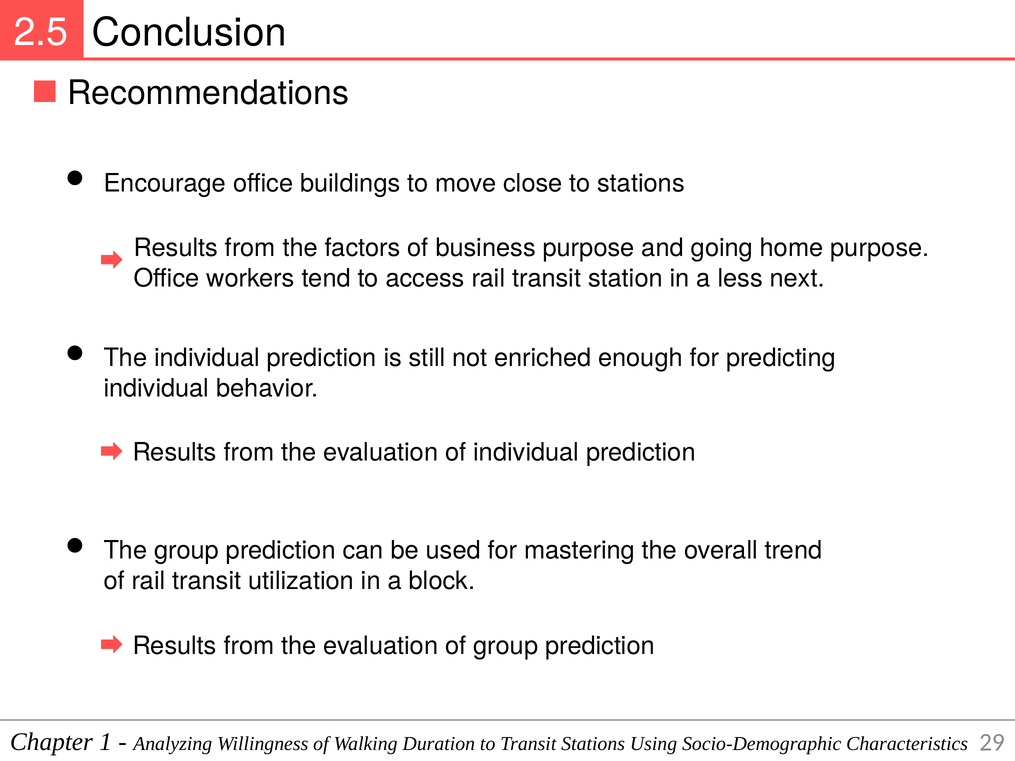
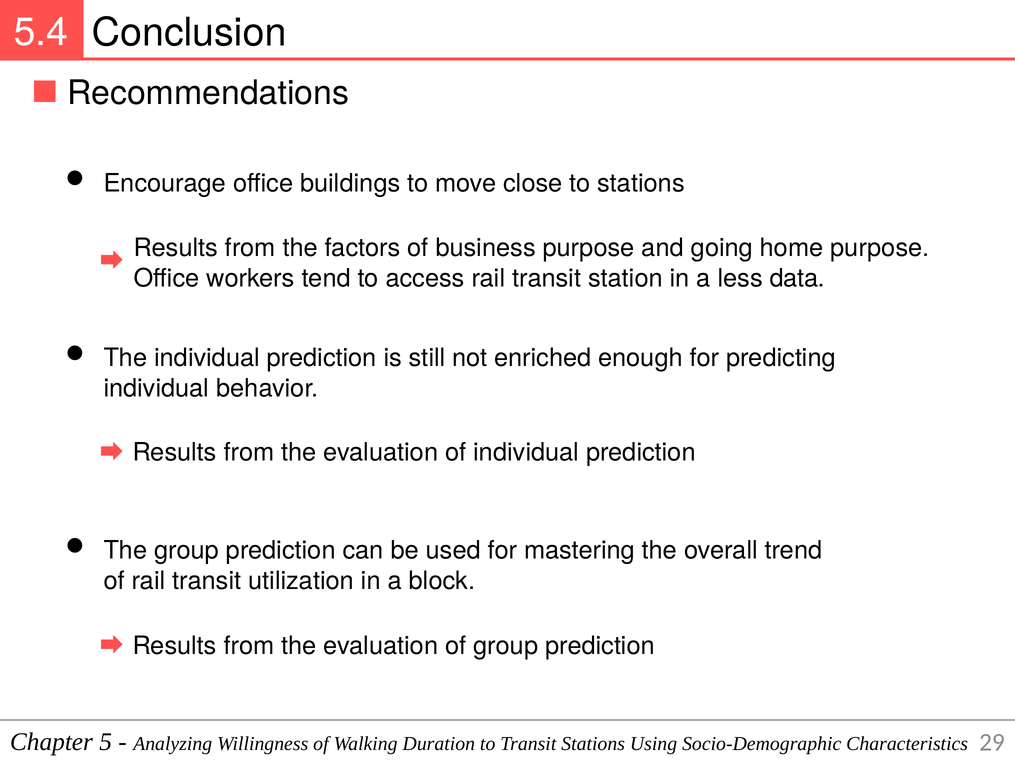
2.5: 2.5 -> 5.4
next: next -> data
1: 1 -> 5
